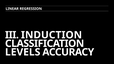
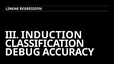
LEVELS: LEVELS -> DEBUG
